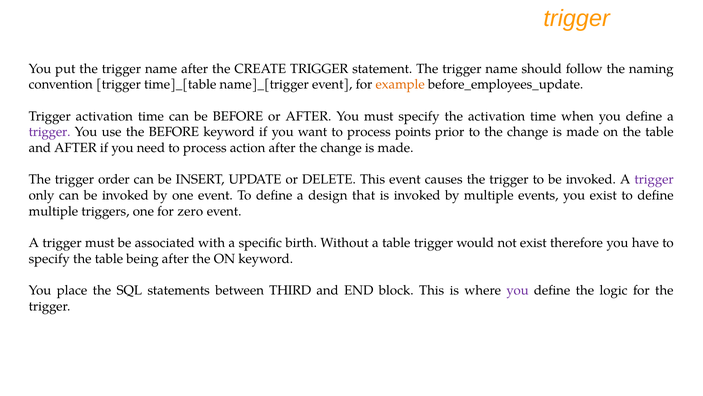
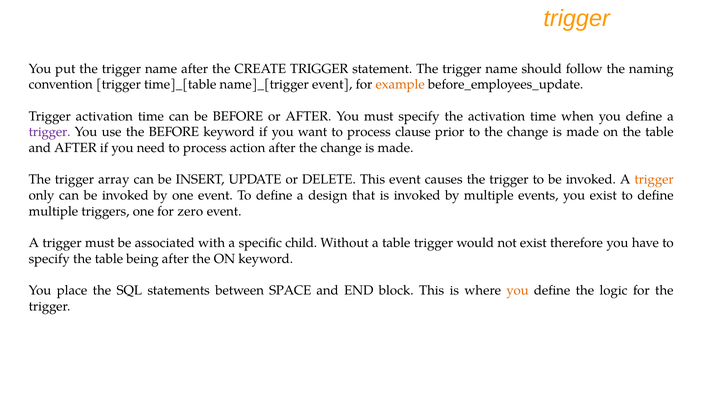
points: points -> clause
order: order -> array
trigger at (654, 179) colour: purple -> orange
birth: birth -> child
THIRD: THIRD -> SPACE
you at (518, 290) colour: purple -> orange
